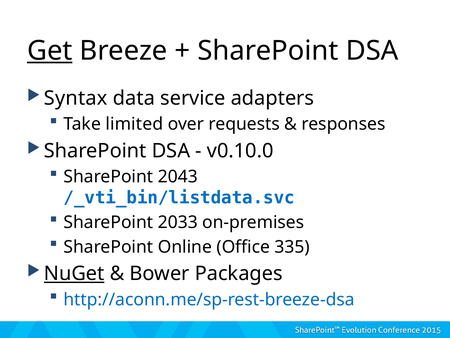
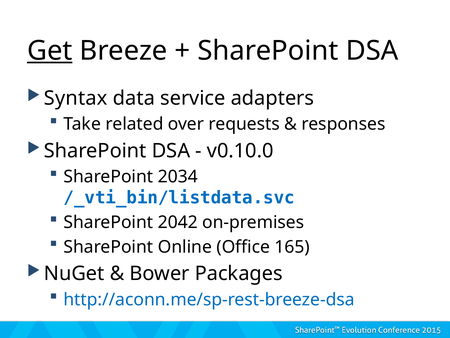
limited: limited -> related
2043: 2043 -> 2034
2033: 2033 -> 2042
335: 335 -> 165
NuGet underline: present -> none
